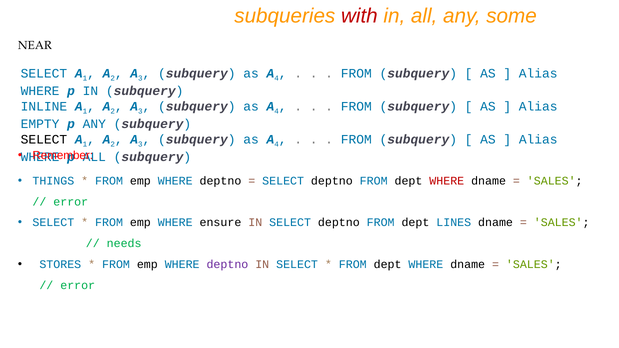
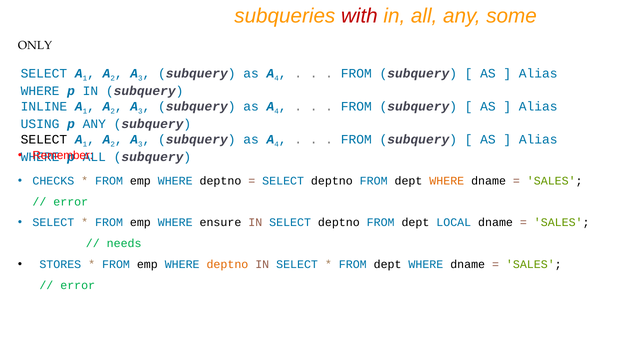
NEAR: NEAR -> ONLY
EMPTY: EMPTY -> USING
THINGS: THINGS -> CHECKS
WHERE at (447, 181) colour: red -> orange
LINES: LINES -> LOCAL
deptno at (227, 264) colour: purple -> orange
